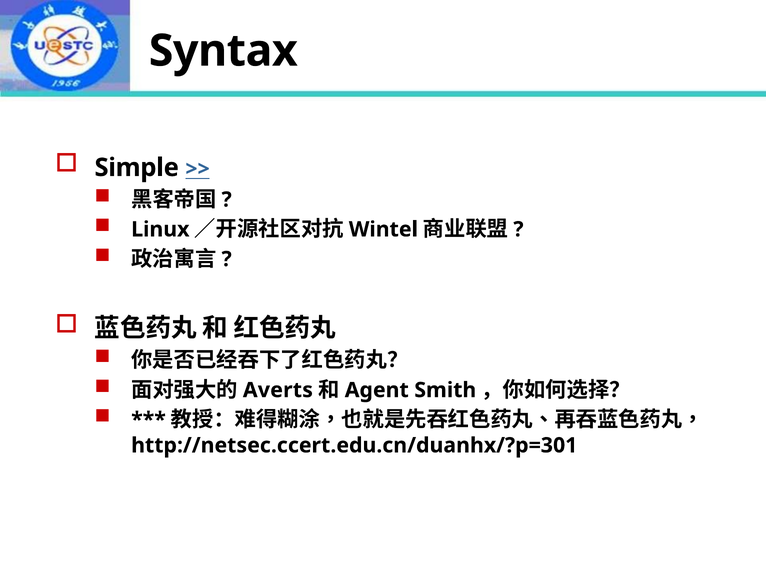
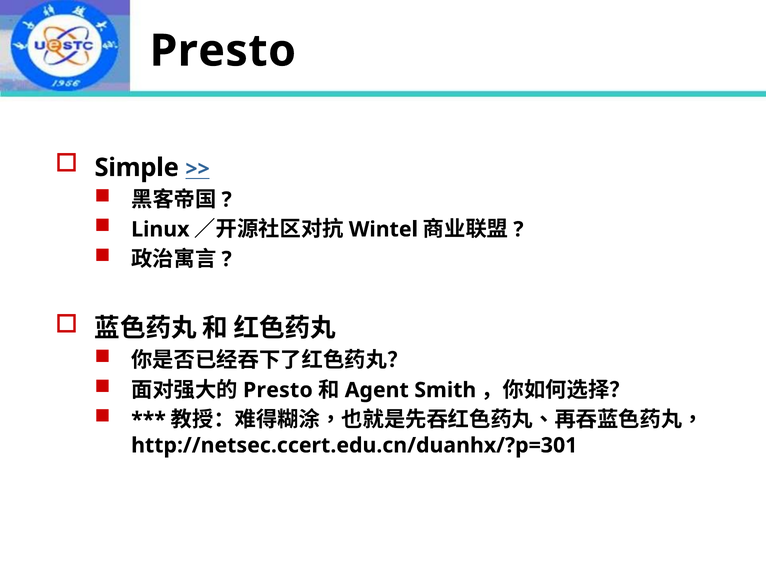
Syntax at (223, 51): Syntax -> Presto
Averts at (278, 390): Averts -> Presto
